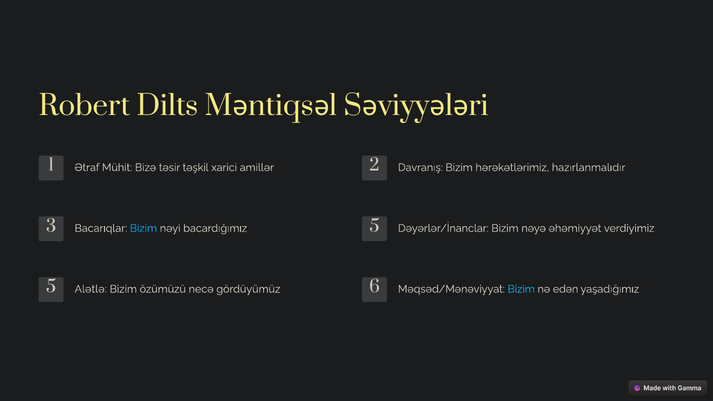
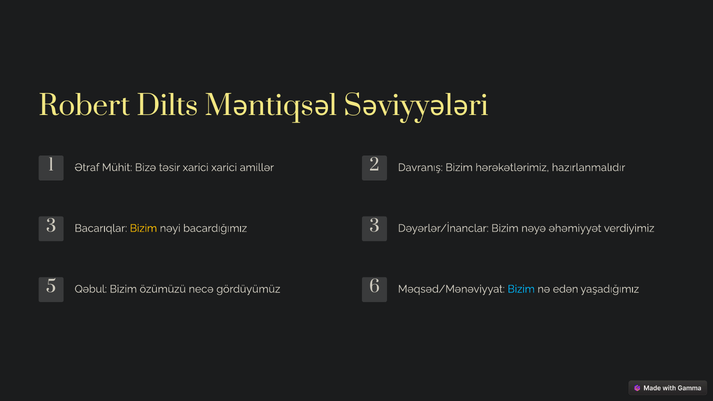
təsir təşkil: təşkil -> xarici
Bizim at (143, 228) colour: light blue -> yellow
bacardığımız 5: 5 -> 3
Alətlə: Alətlə -> Qəbul
